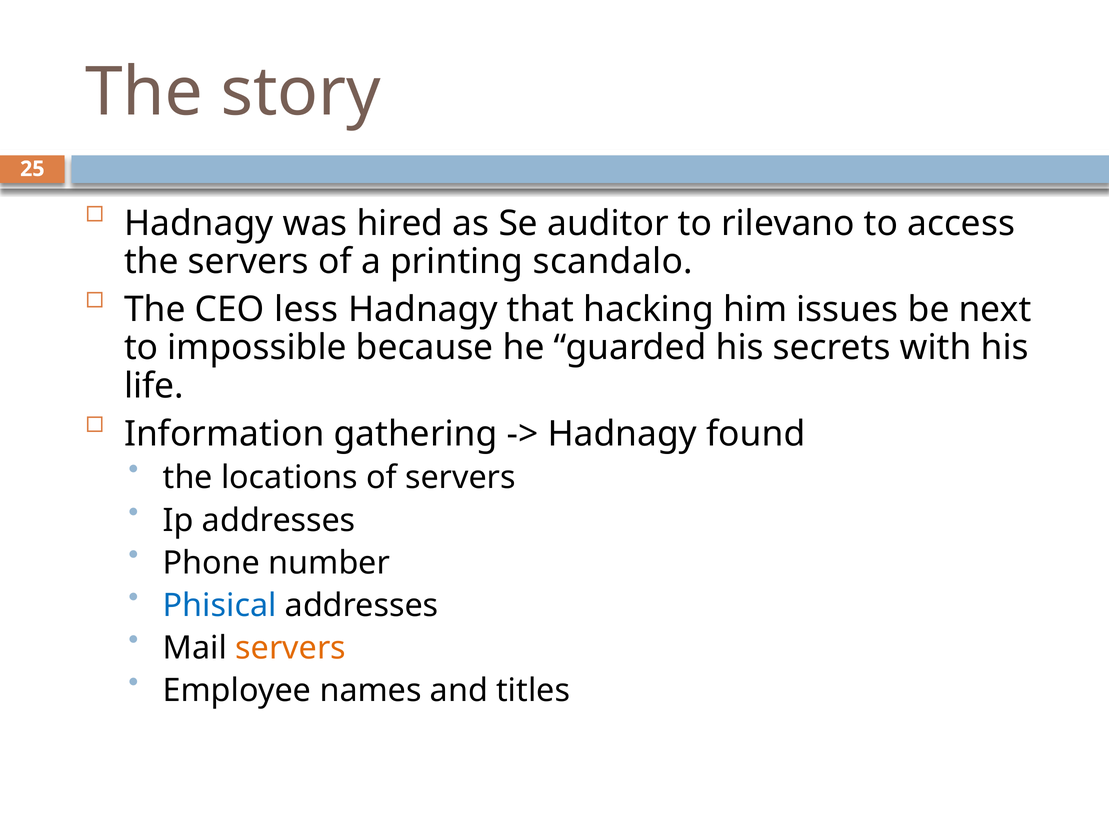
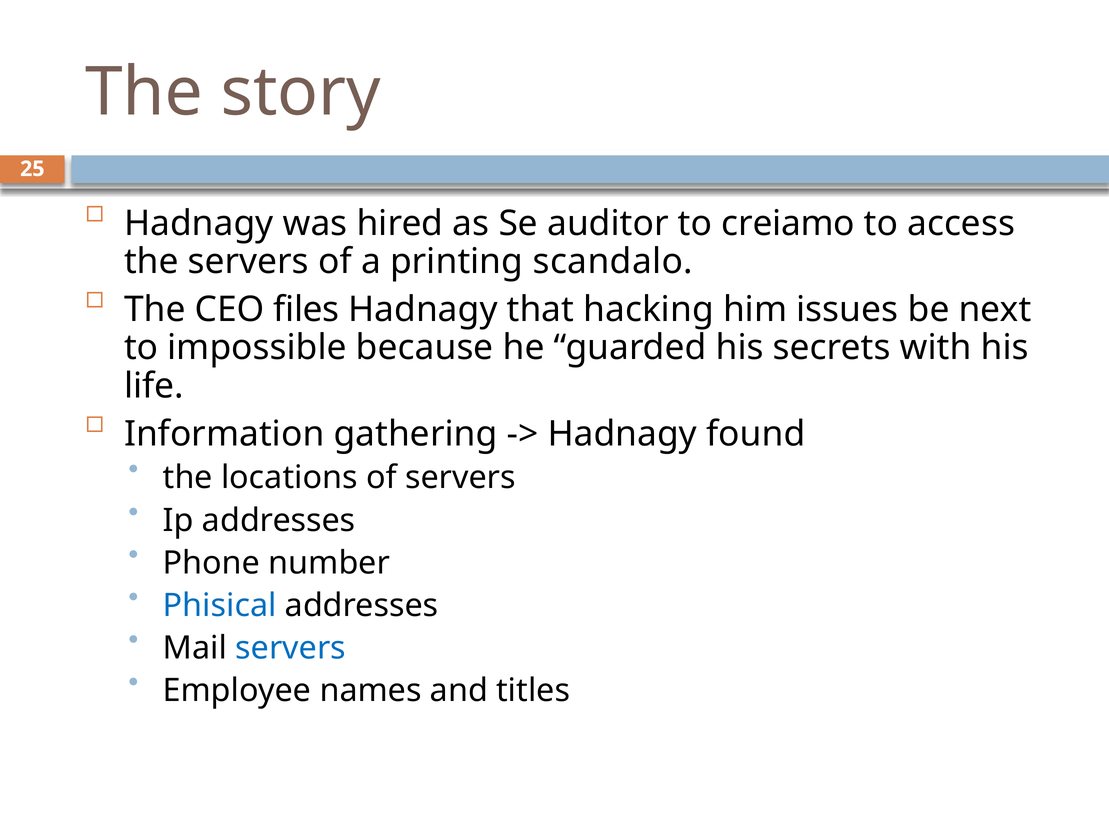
rilevano: rilevano -> creiamo
less: less -> files
servers at (291, 648) colour: orange -> blue
